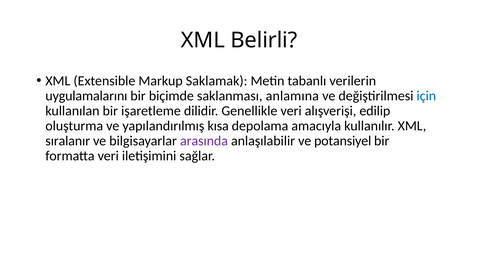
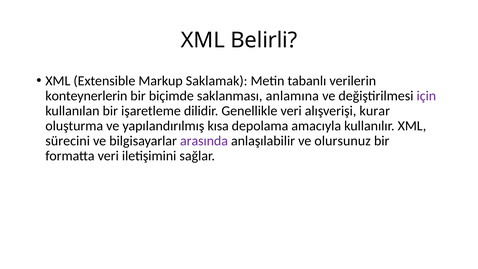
uygulamalarını: uygulamalarını -> konteynerlerin
için colour: blue -> purple
edilip: edilip -> kurar
sıralanır: sıralanır -> sürecini
potansiyel: potansiyel -> olursunuz
